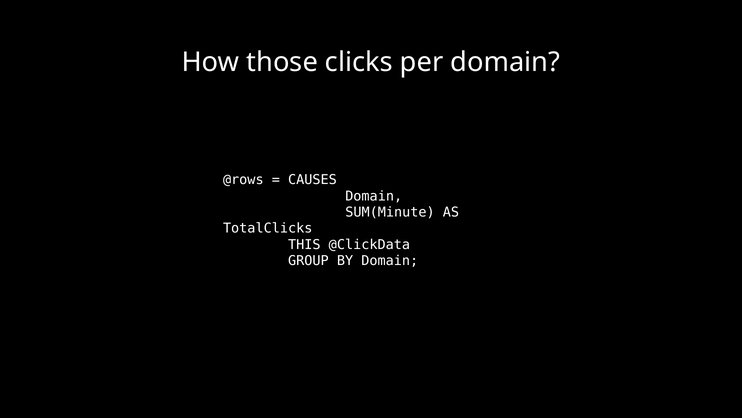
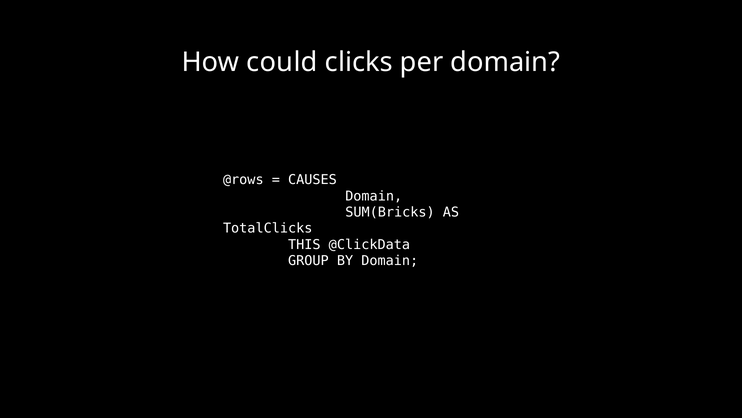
those: those -> could
SUM(Minute: SUM(Minute -> SUM(Bricks
